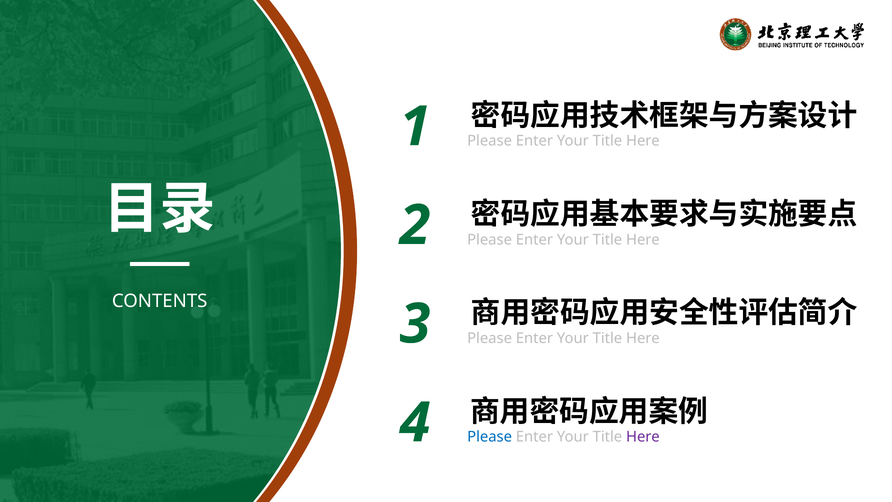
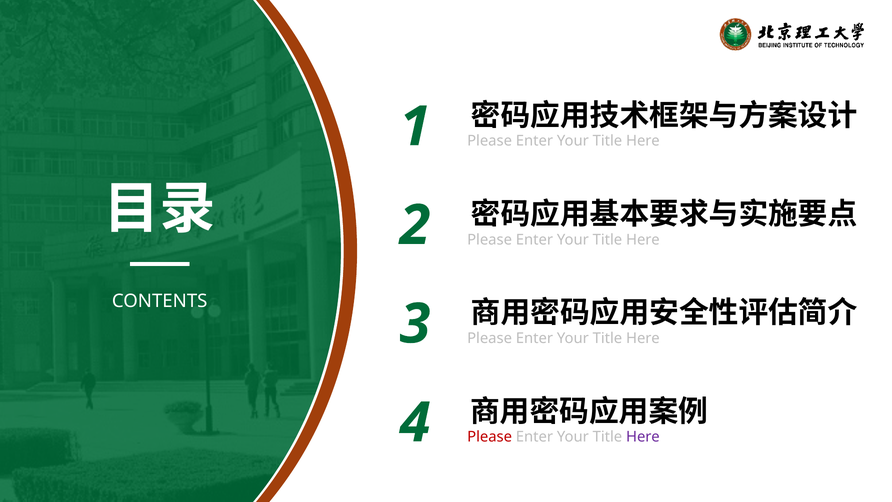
Please at (490, 437) colour: blue -> red
